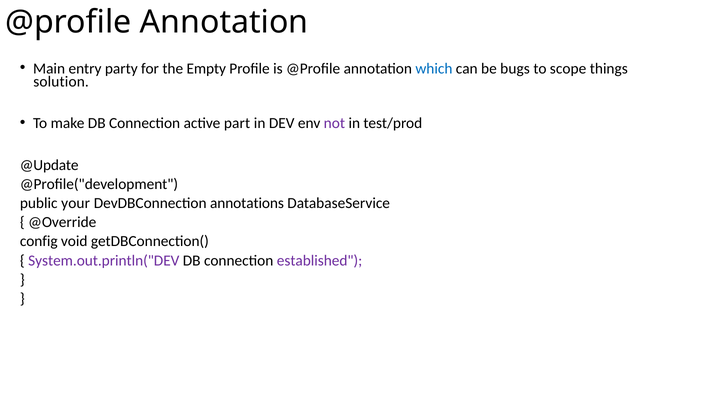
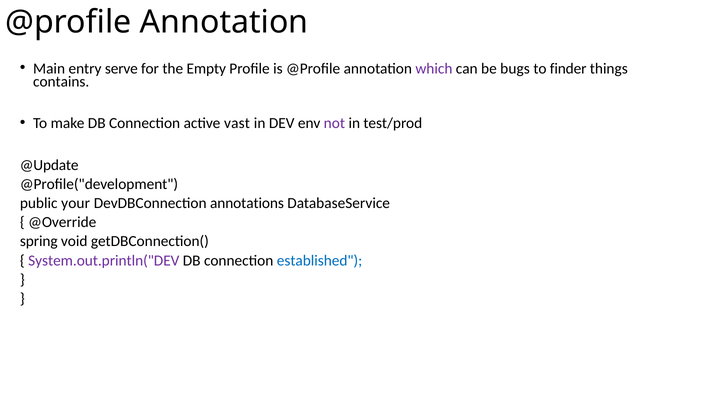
party: party -> serve
which colour: blue -> purple
scope: scope -> finder
solution: solution -> contains
part: part -> vast
config: config -> spring
established colour: purple -> blue
